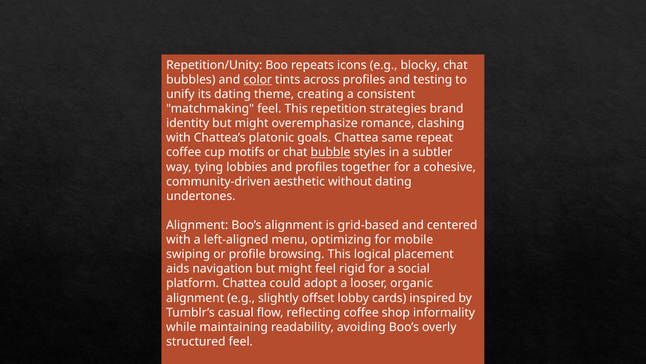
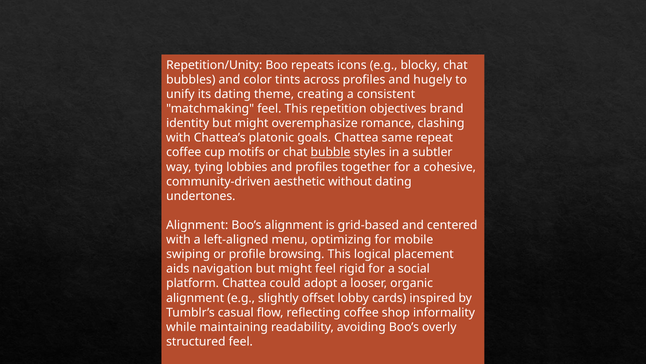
color underline: present -> none
testing: testing -> hugely
strategies: strategies -> objectives
